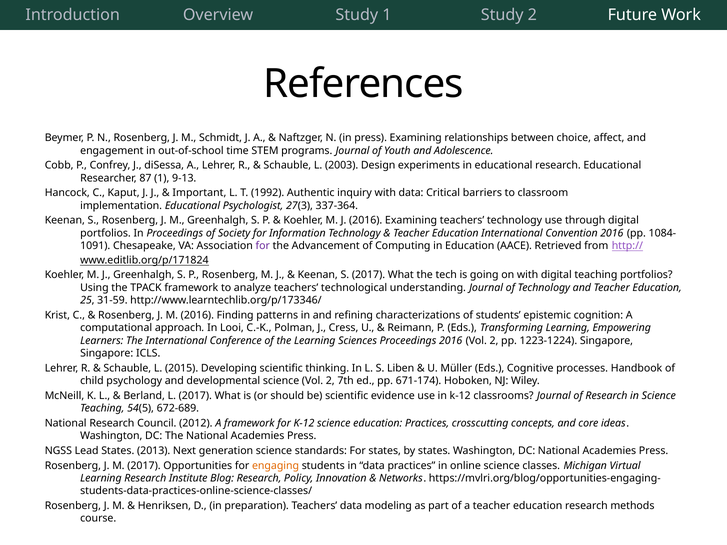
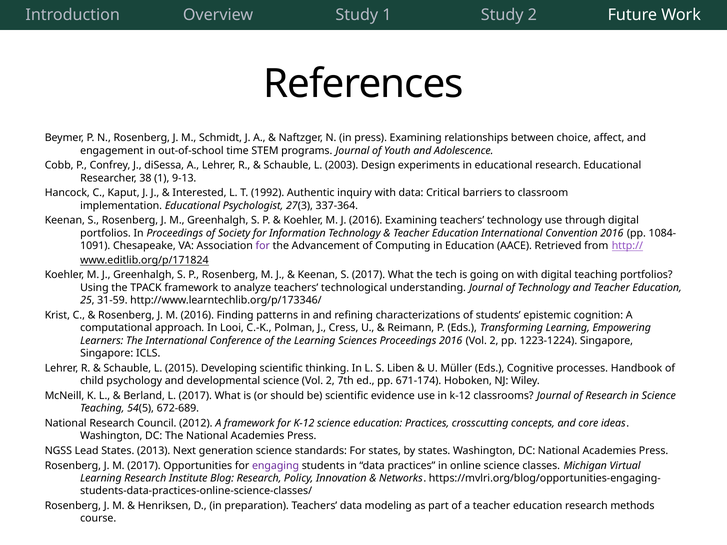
87: 87 -> 38
Important: Important -> Interested
engaging colour: orange -> purple
